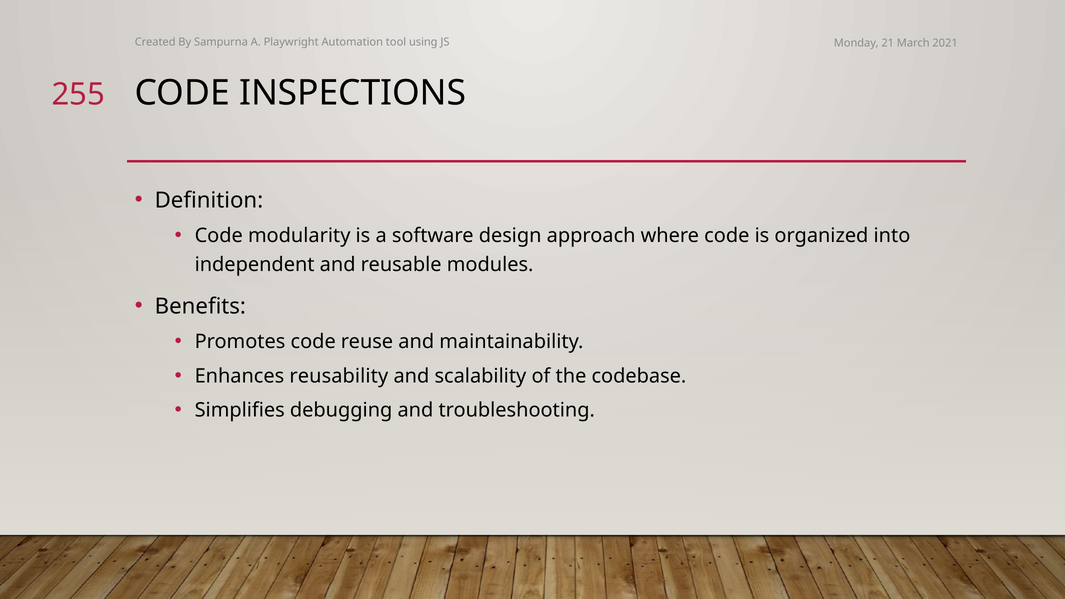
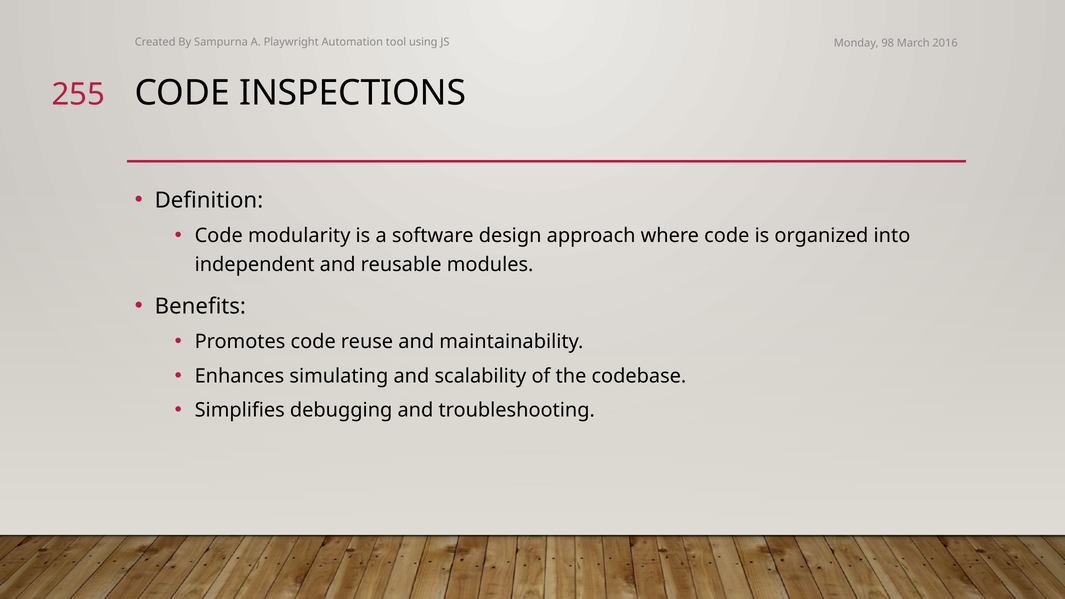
21: 21 -> 98
2021: 2021 -> 2016
reusability: reusability -> simulating
